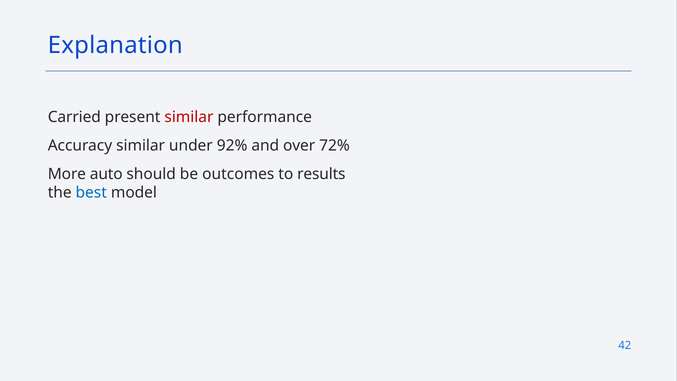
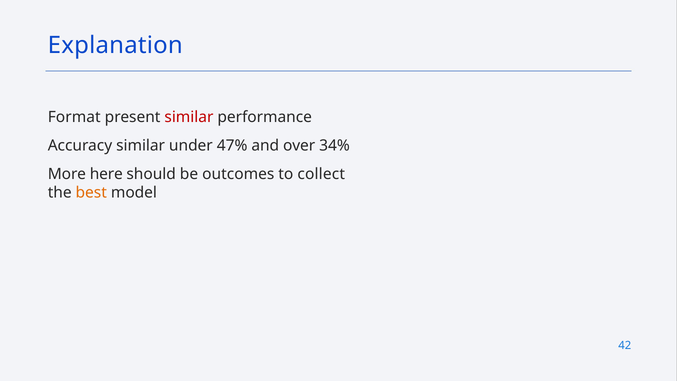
Carried: Carried -> Format
92%: 92% -> 47%
72%: 72% -> 34%
auto: auto -> here
results: results -> collect
best colour: blue -> orange
